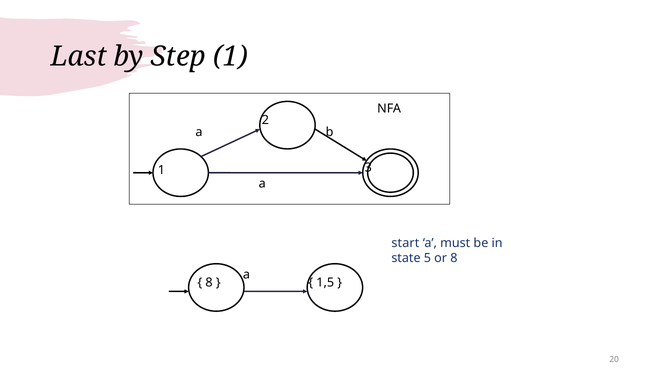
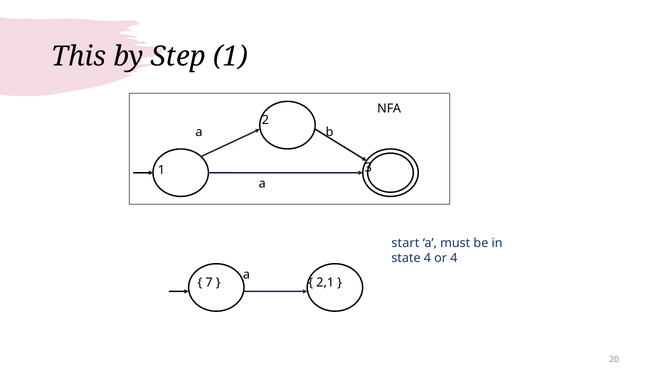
Last: Last -> This
state 5: 5 -> 4
or 8: 8 -> 4
8 at (209, 282): 8 -> 7
1,5: 1,5 -> 2,1
